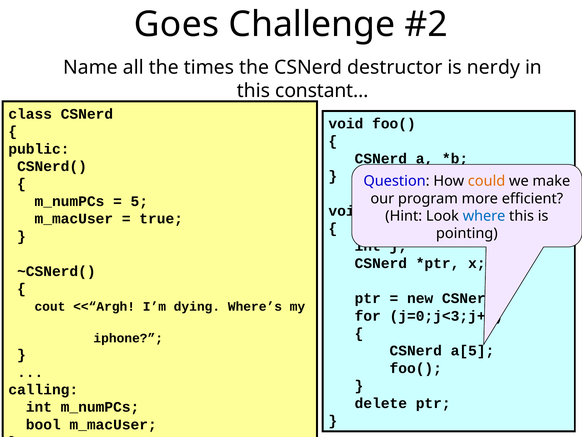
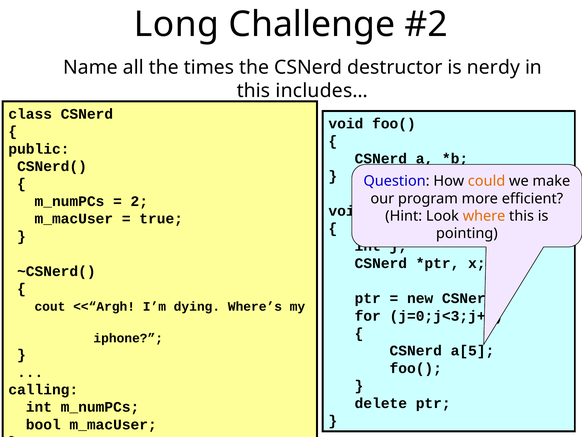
Goes: Goes -> Long
constant…: constant… -> includes…
5: 5 -> 2
where colour: blue -> orange
